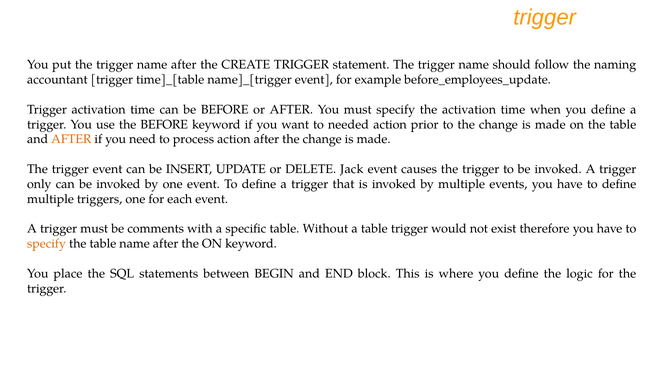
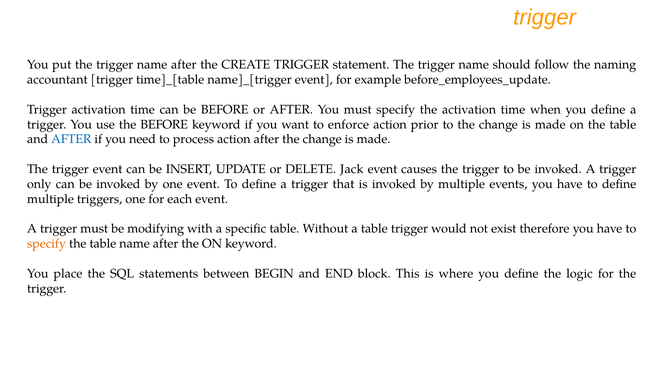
needed: needed -> enforce
AFTER at (71, 140) colour: orange -> blue
comments: comments -> modifying
